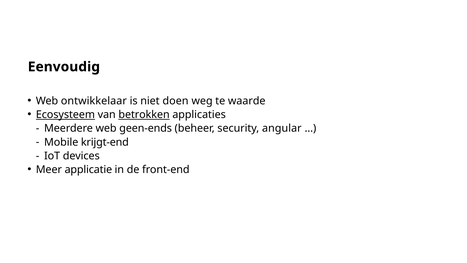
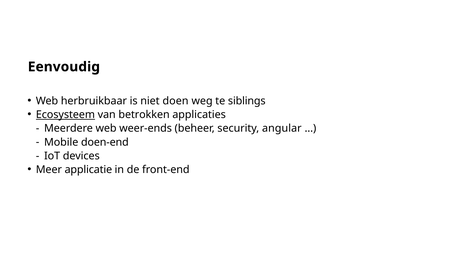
ontwikkelaar: ontwikkelaar -> herbruikbaar
waarde: waarde -> siblings
betrokken underline: present -> none
geen-ends: geen-ends -> weer-ends
krijgt-end: krijgt-end -> doen-end
